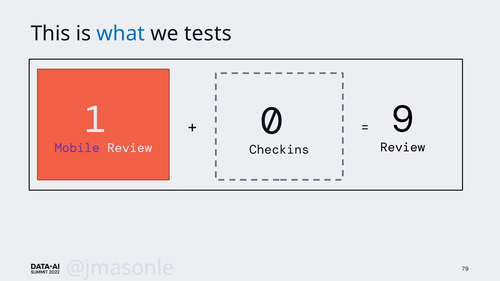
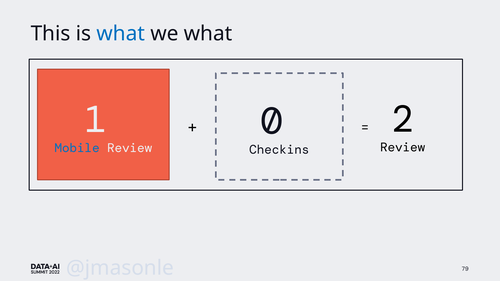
we tests: tests -> what
9: 9 -> 2
Mobile colour: purple -> blue
